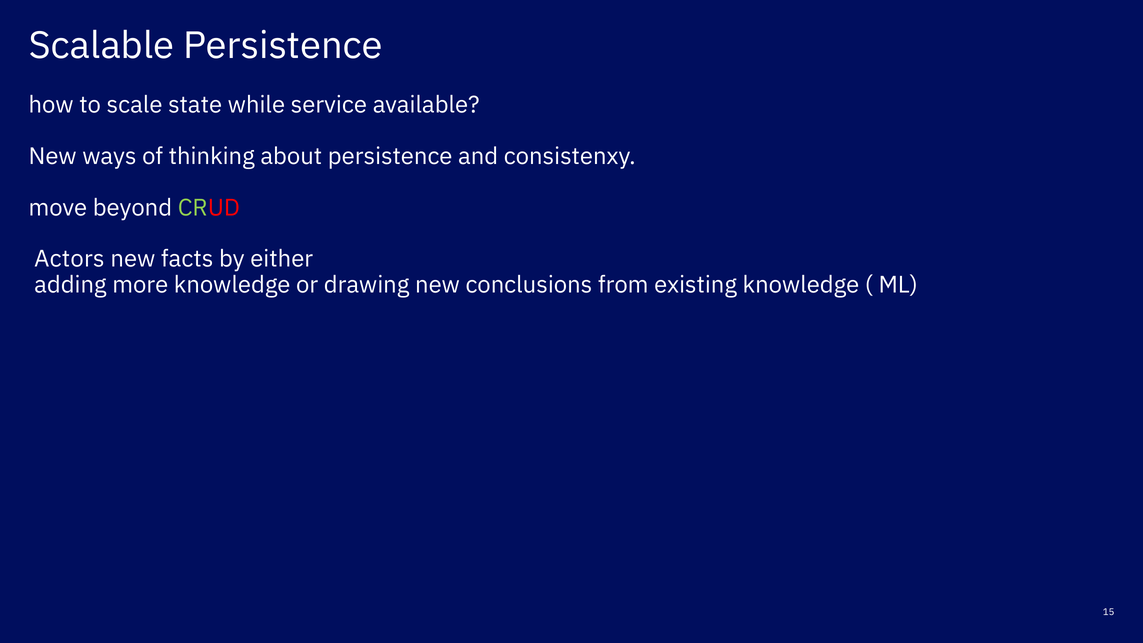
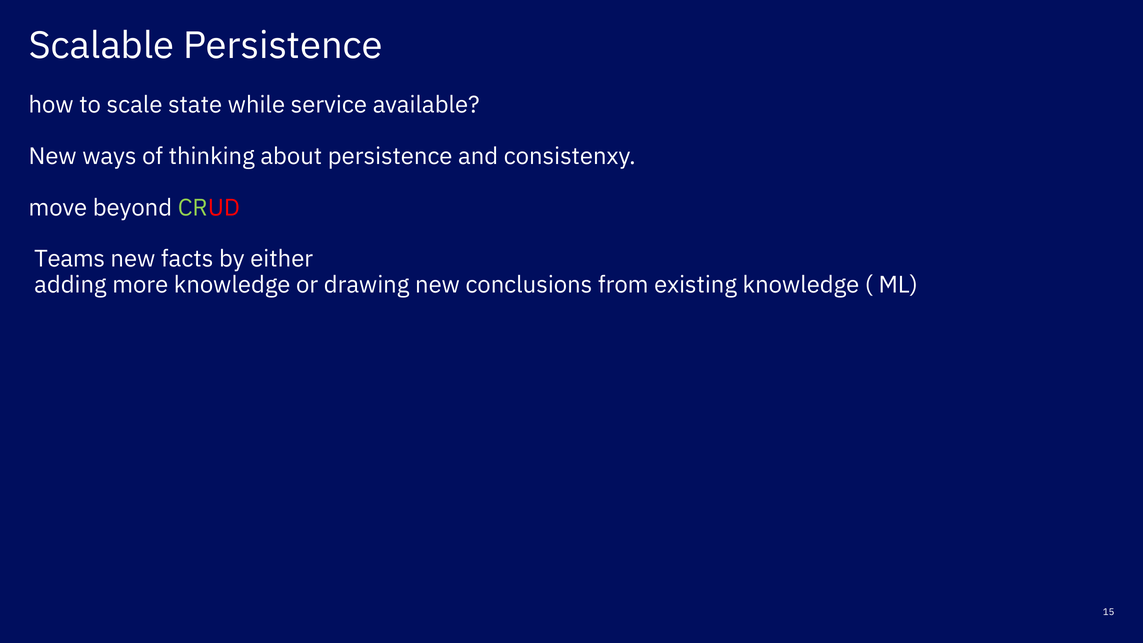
Actors: Actors -> Teams
